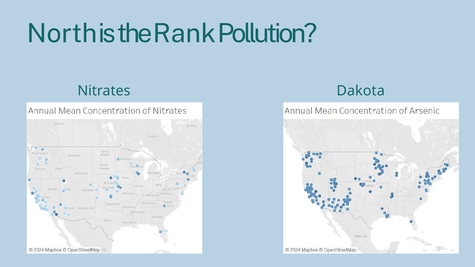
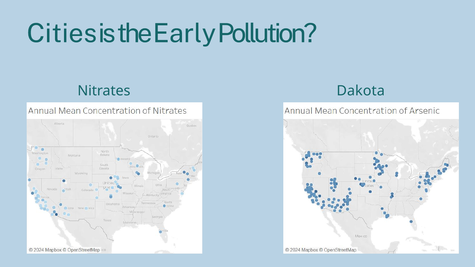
North: North -> Cities
Rank: Rank -> Early
